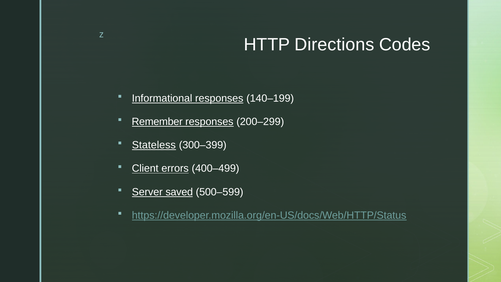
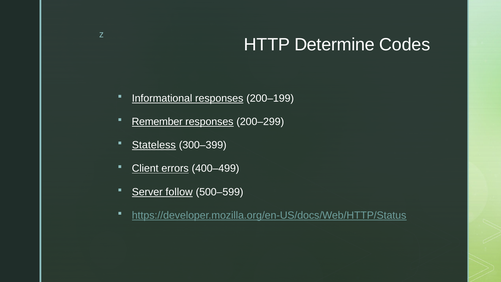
Directions: Directions -> Determine
140–199: 140–199 -> 200–199
saved: saved -> follow
